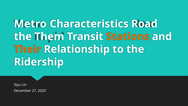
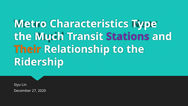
Road: Road -> Type
Them: Them -> Much
Stations colour: orange -> purple
